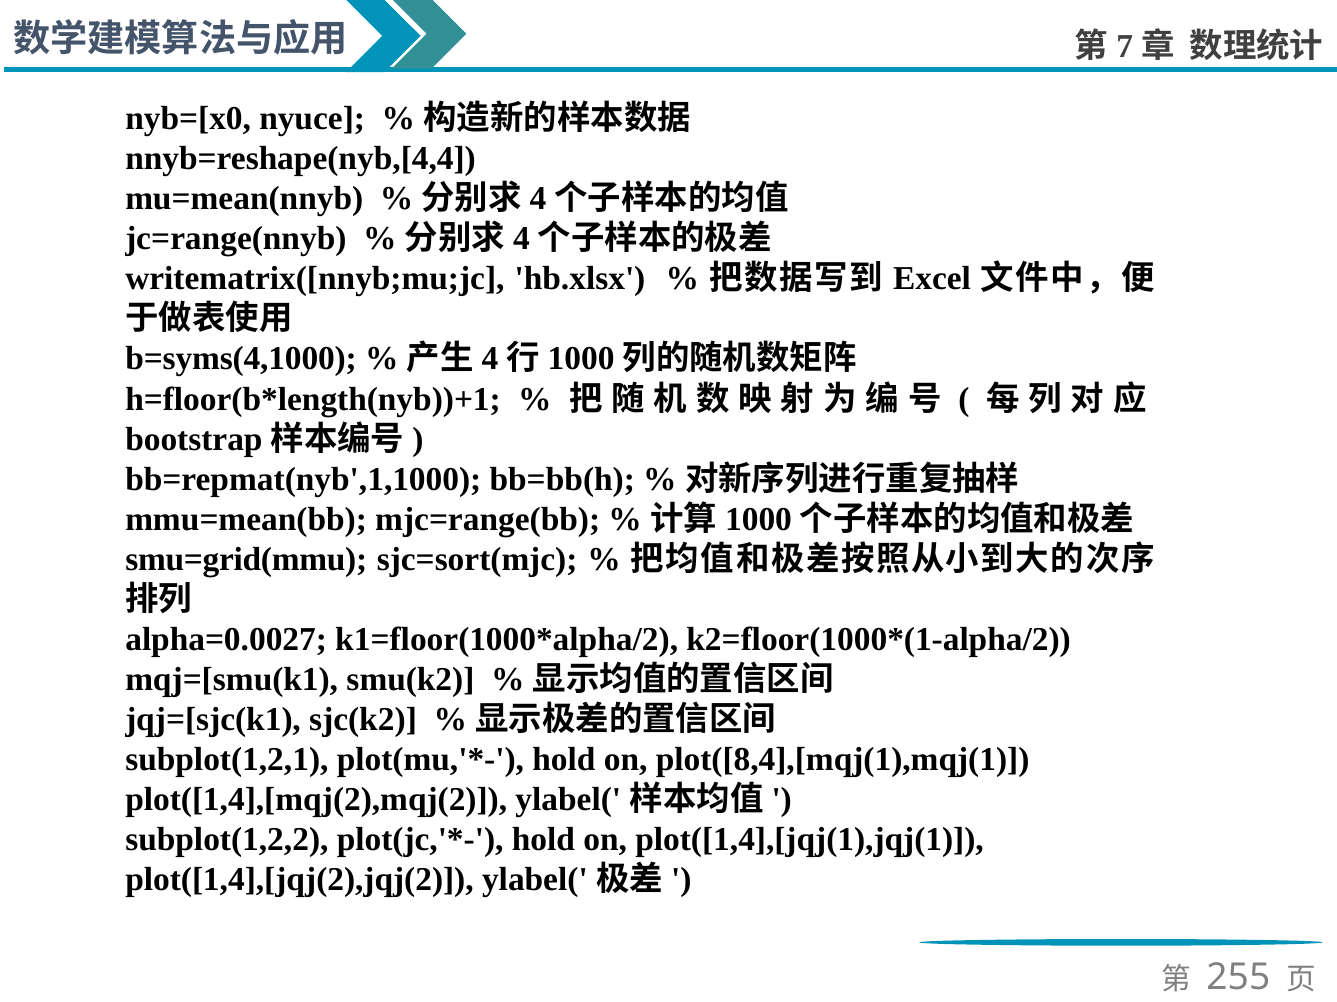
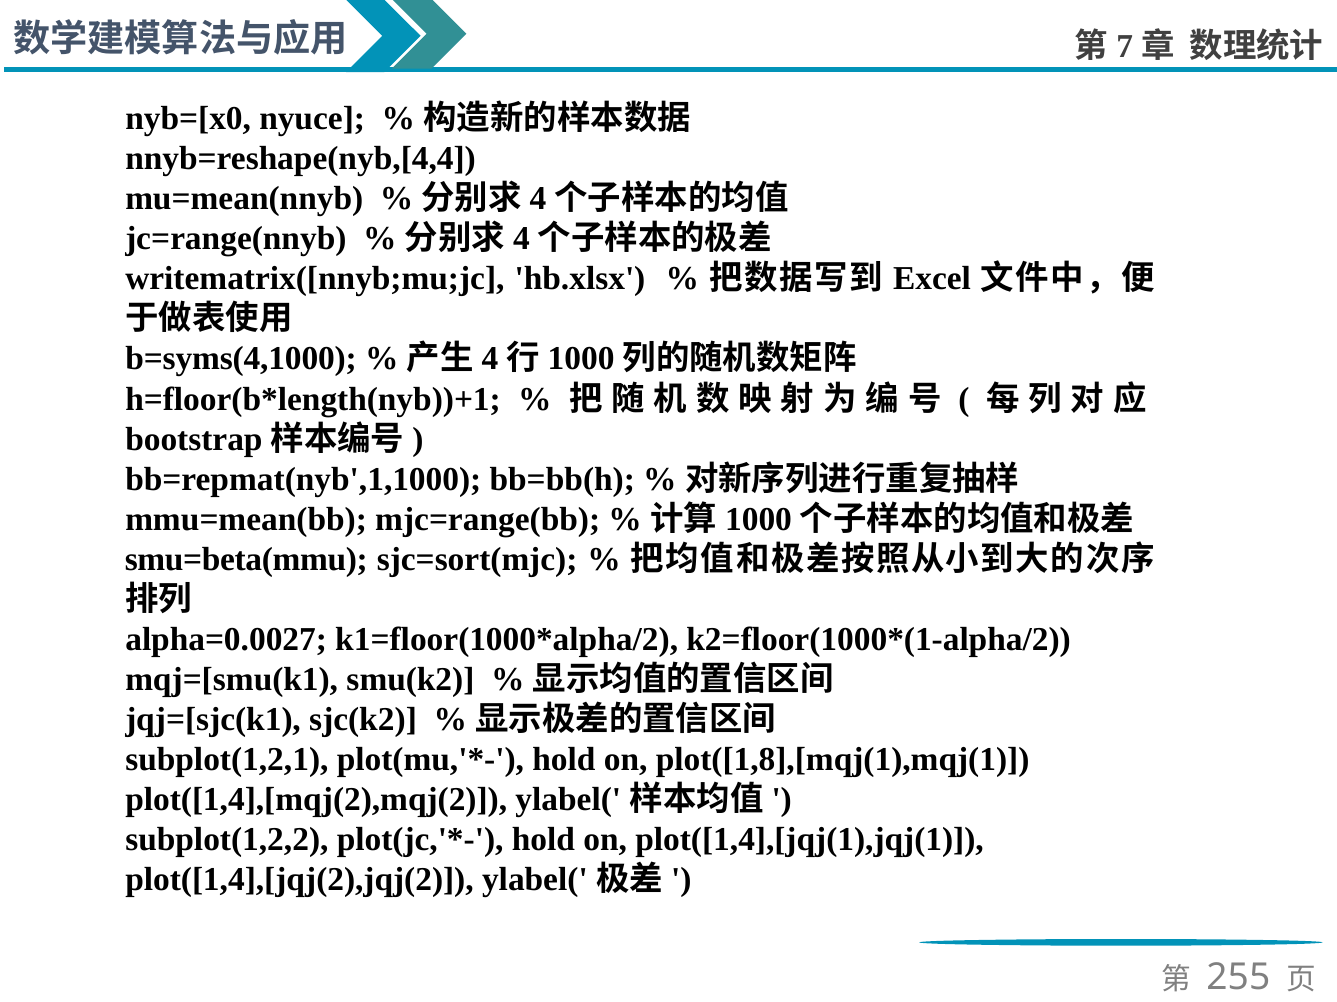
smu=grid(mmu: smu=grid(mmu -> smu=beta(mmu
plot([8,4],[mqj(1),mqj(1: plot([8,4],[mqj(1),mqj(1 -> plot([1,8],[mqj(1),mqj(1
